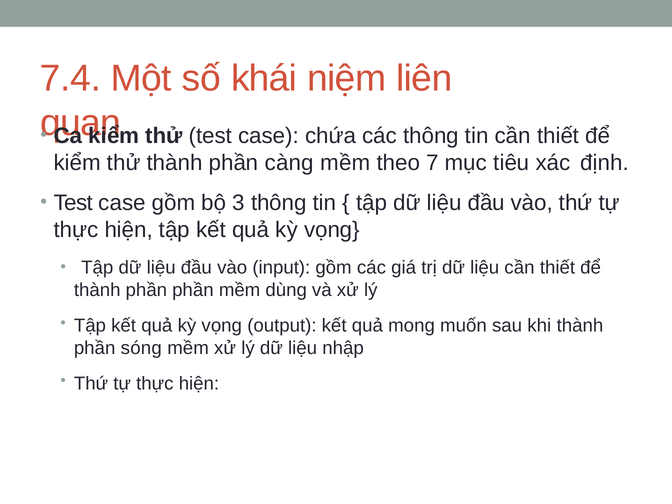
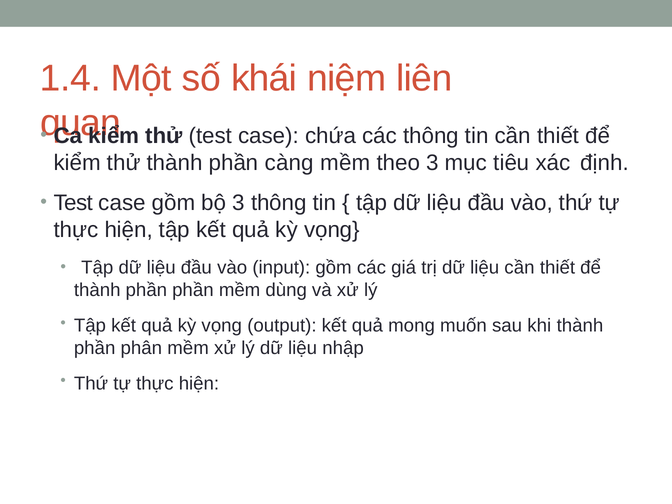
7.4: 7.4 -> 1.4
theo 7: 7 -> 3
sóng: sóng -> phân
